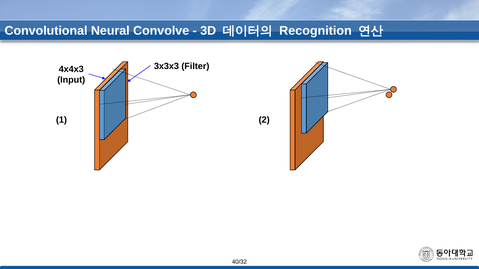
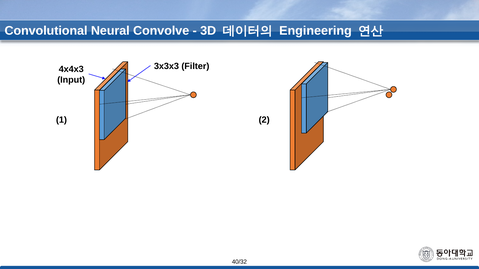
Recognition: Recognition -> Engineering
